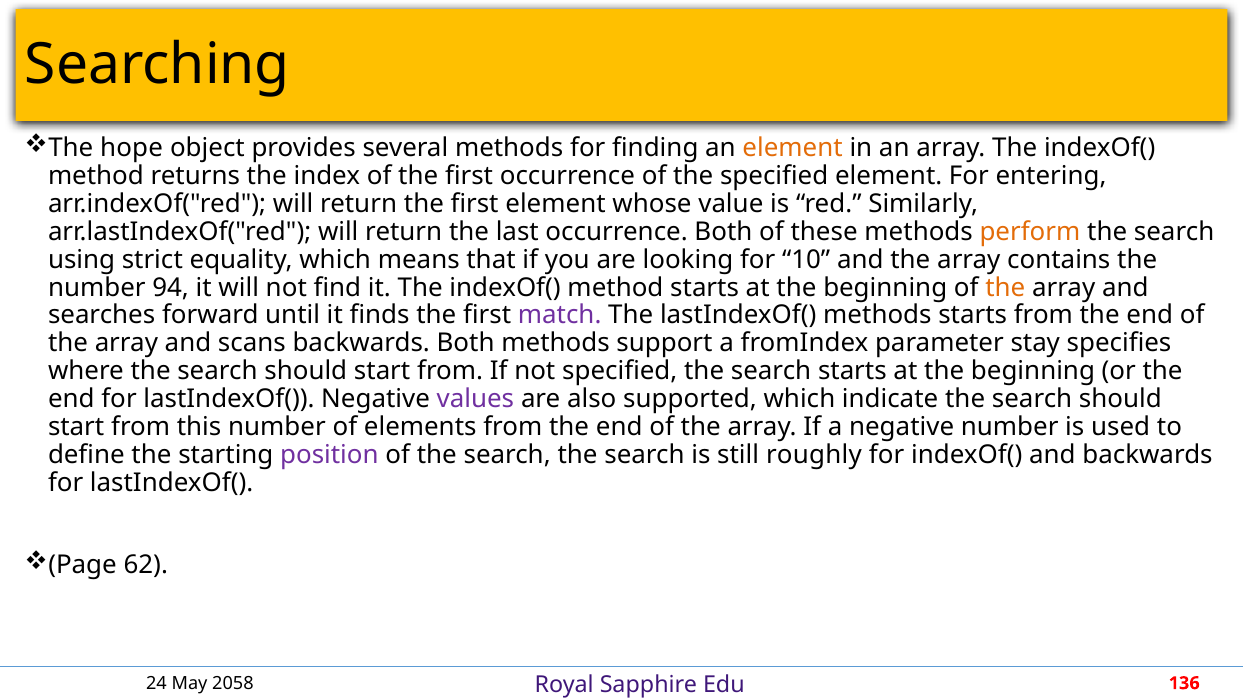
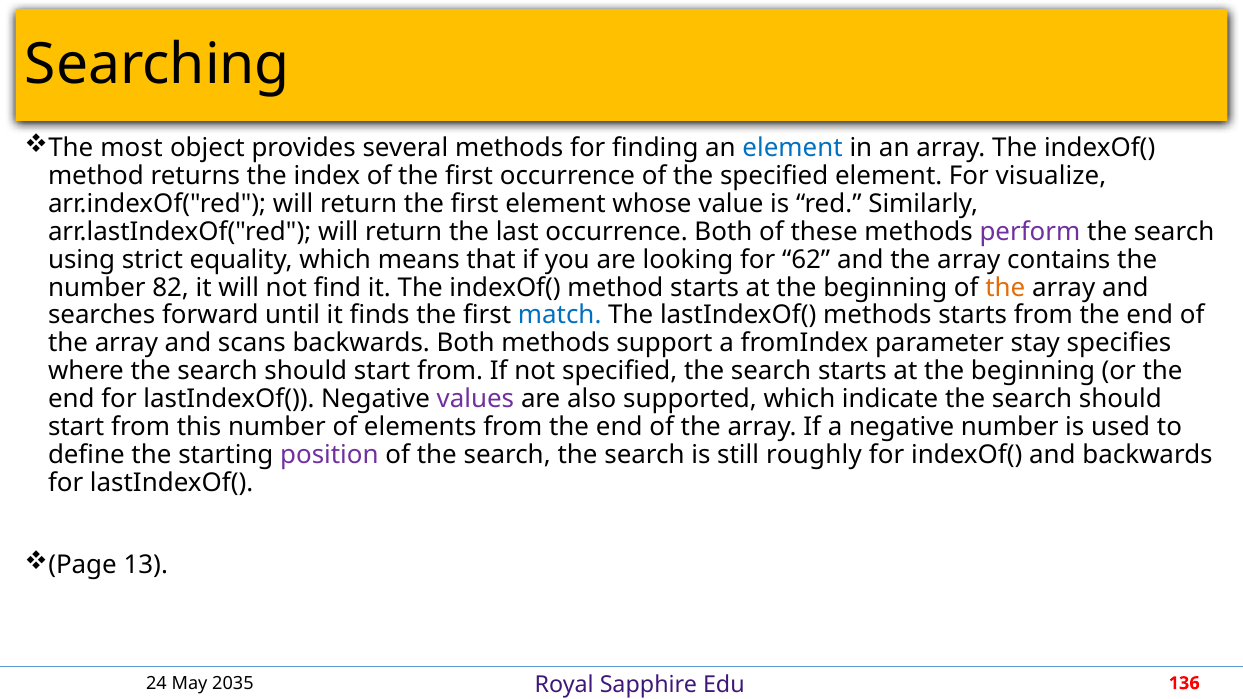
hope: hope -> most
element at (793, 148) colour: orange -> blue
entering: entering -> visualize
perform colour: orange -> purple
10: 10 -> 62
94: 94 -> 82
match colour: purple -> blue
62: 62 -> 13
2058: 2058 -> 2035
